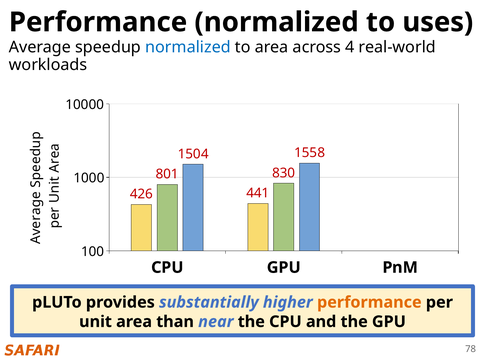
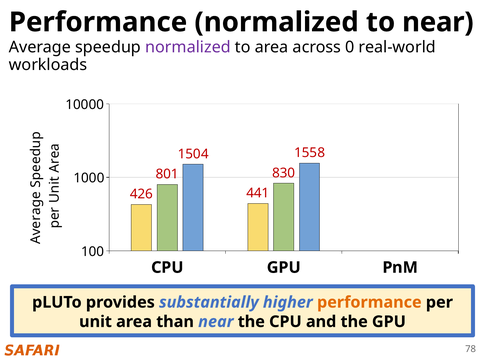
to uses: uses -> near
normalized at (188, 47) colour: blue -> purple
4: 4 -> 0
